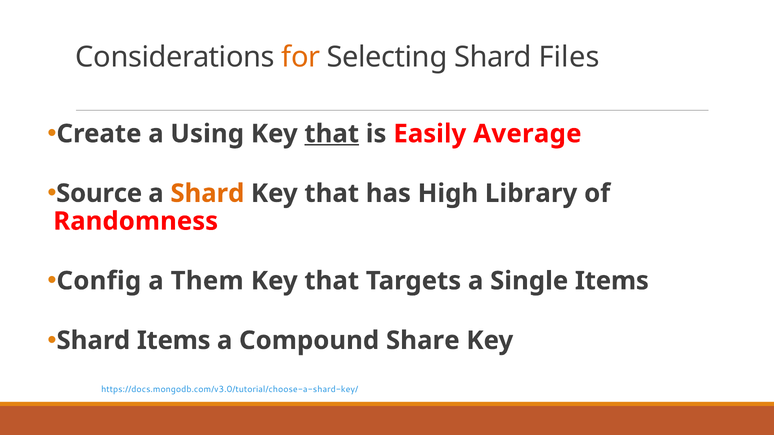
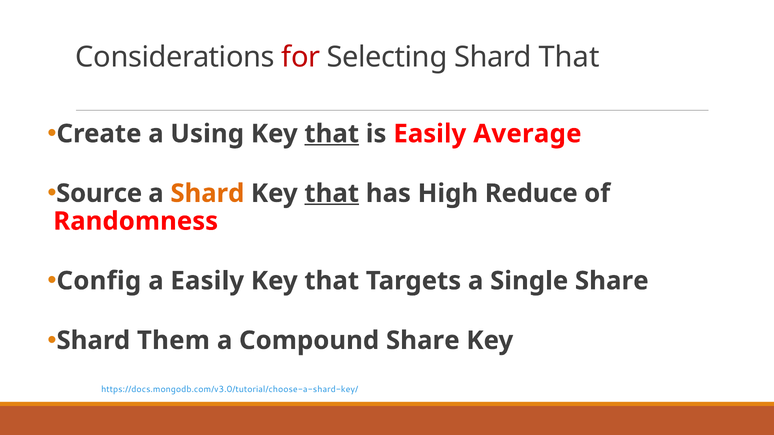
for colour: orange -> red
Shard Files: Files -> That
that at (332, 194) underline: none -> present
Library: Library -> Reduce
a Them: Them -> Easily
Single Items: Items -> Share
Shard Items: Items -> Them
